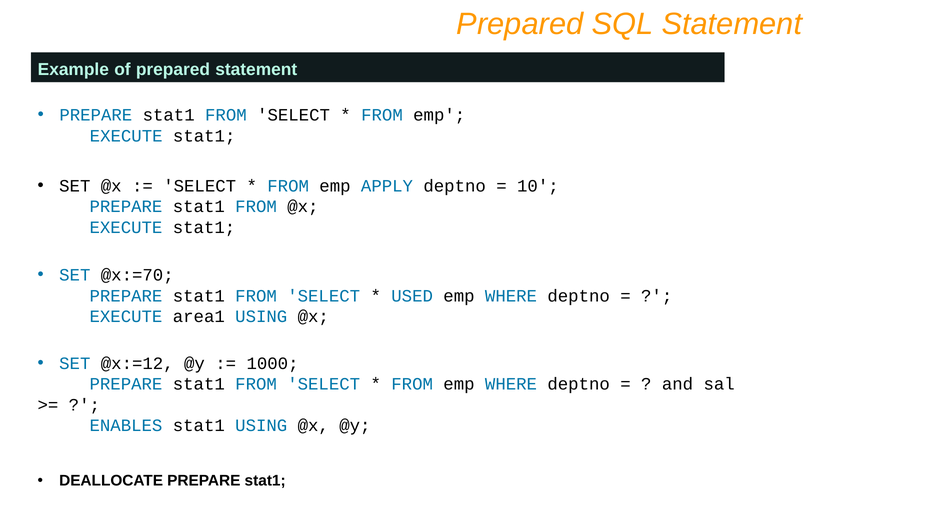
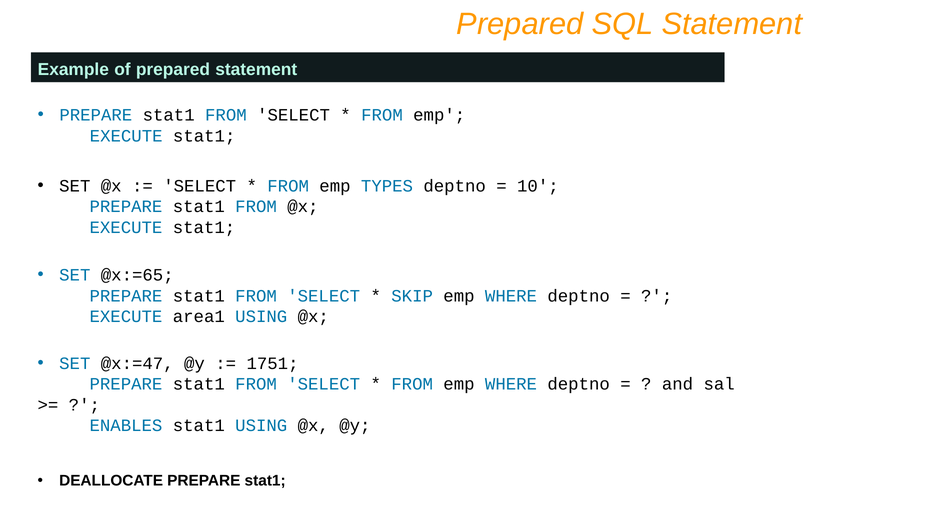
APPLY: APPLY -> TYPES
@x:=70: @x:=70 -> @x:=65
USED: USED -> SKIP
@x:=12: @x:=12 -> @x:=47
1000: 1000 -> 1751
